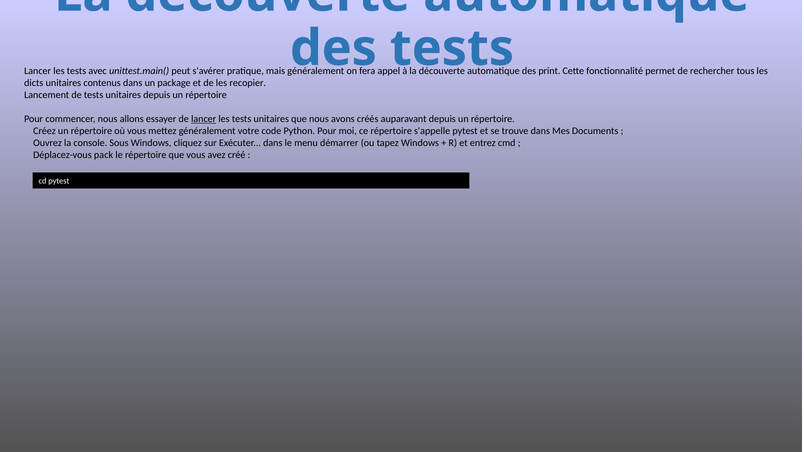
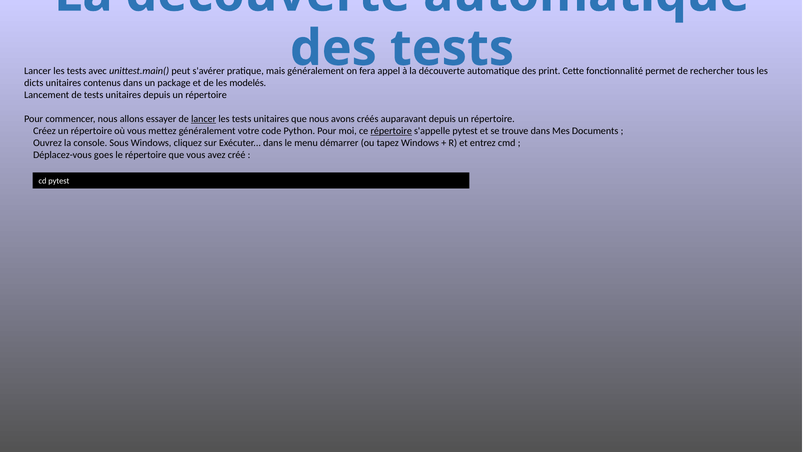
recopier: recopier -> modelés
répertoire at (391, 131) underline: none -> present
pack: pack -> goes
